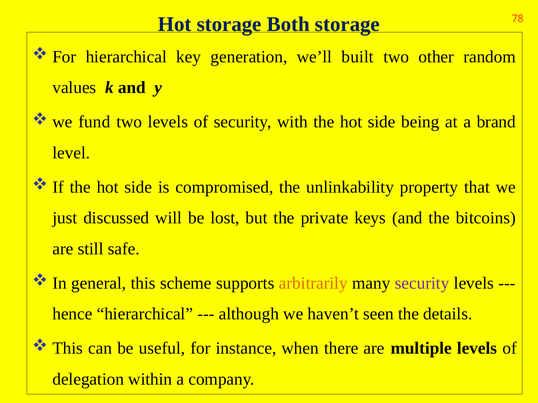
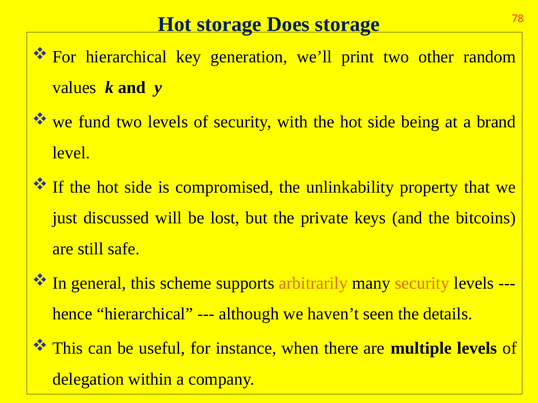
Both: Both -> Does
built: built -> print
security at (422, 283) colour: purple -> orange
